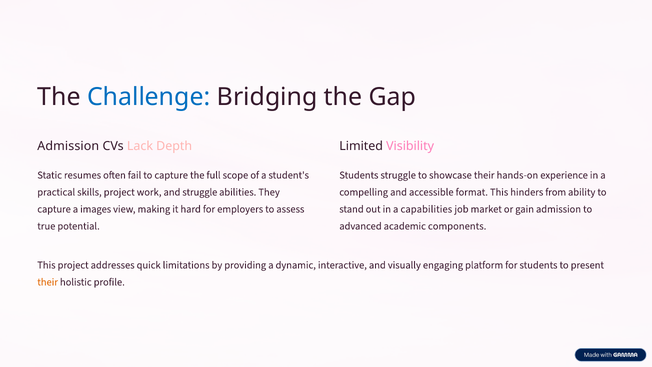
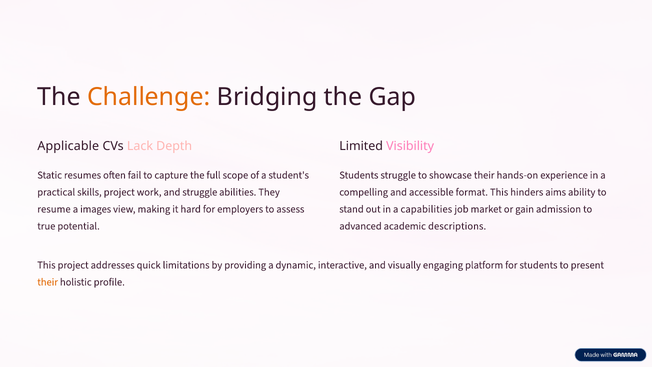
Challenge colour: blue -> orange
Admission at (68, 146): Admission -> Applicable
from: from -> aims
capture at (54, 209): capture -> resume
components: components -> descriptions
